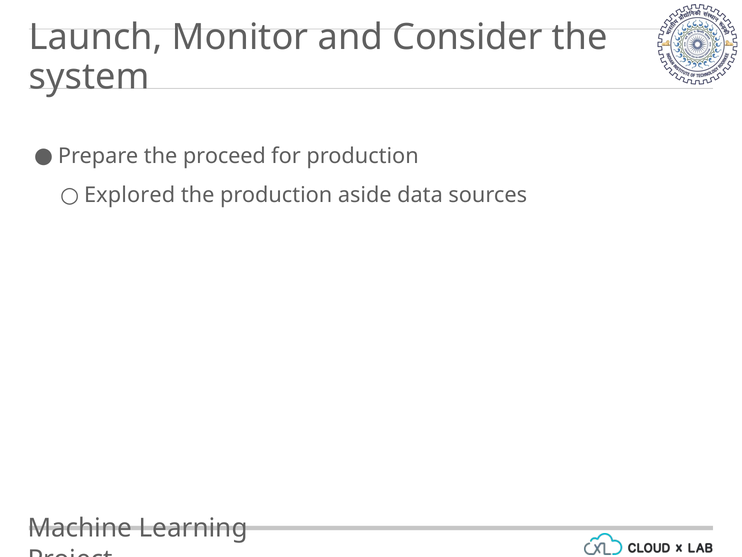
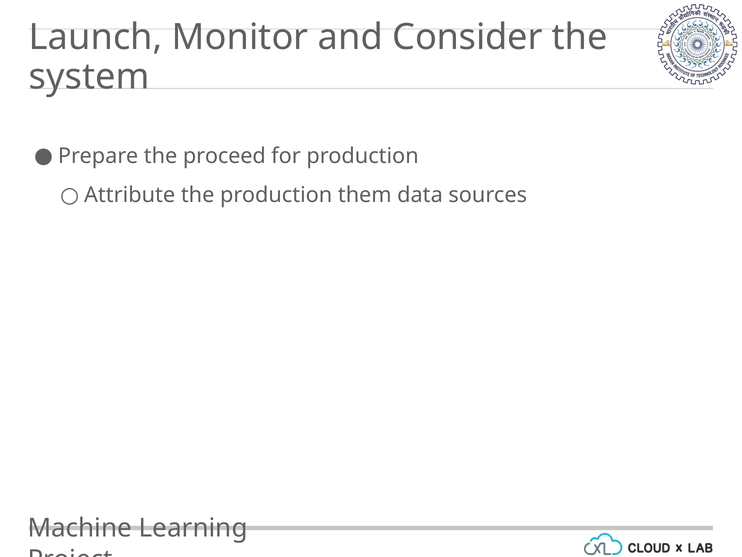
Explored: Explored -> Attribute
aside: aside -> them
